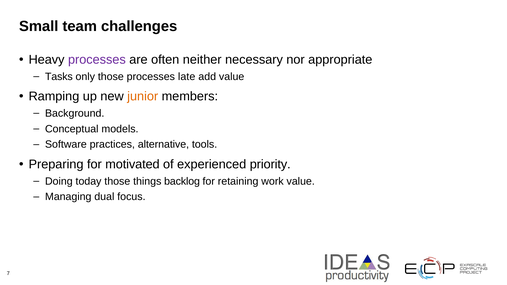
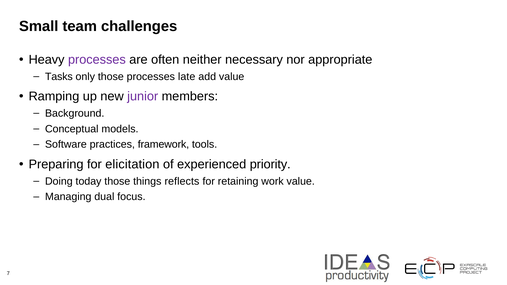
junior colour: orange -> purple
alternative: alternative -> framework
motivated: motivated -> elicitation
backlog: backlog -> reflects
